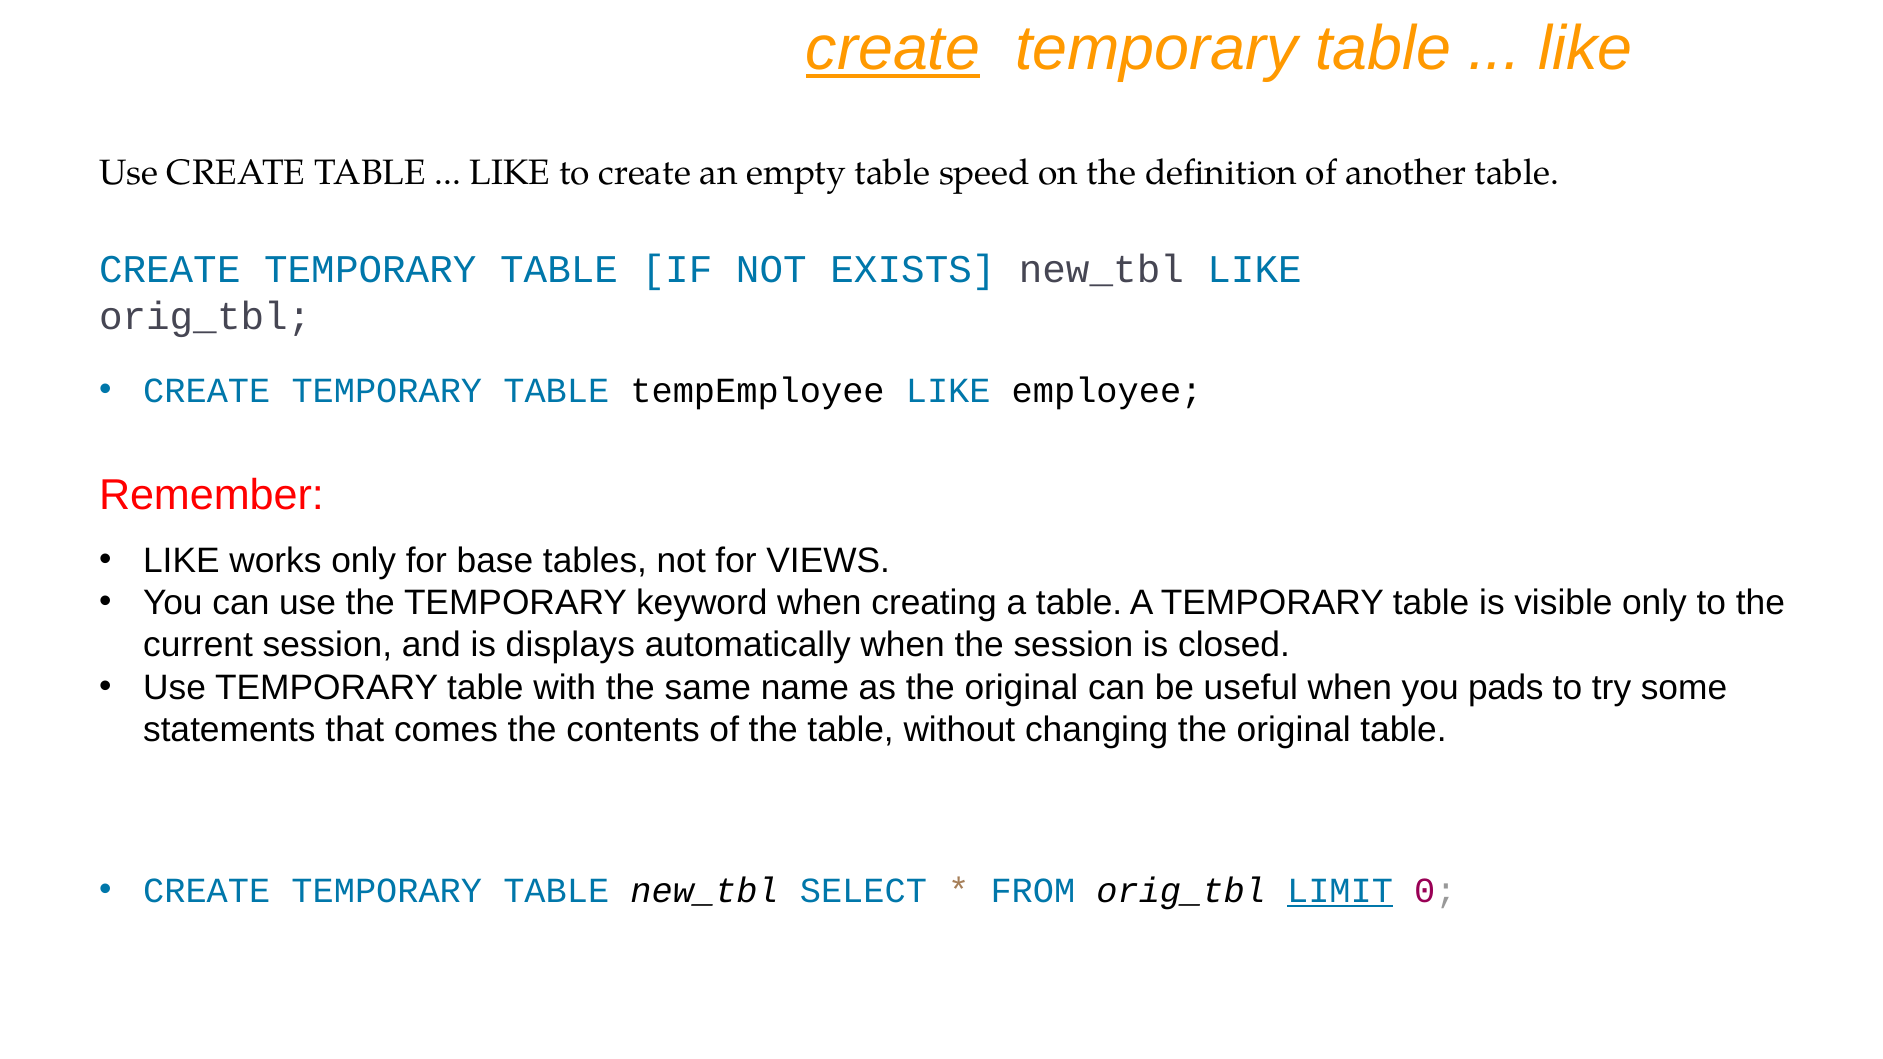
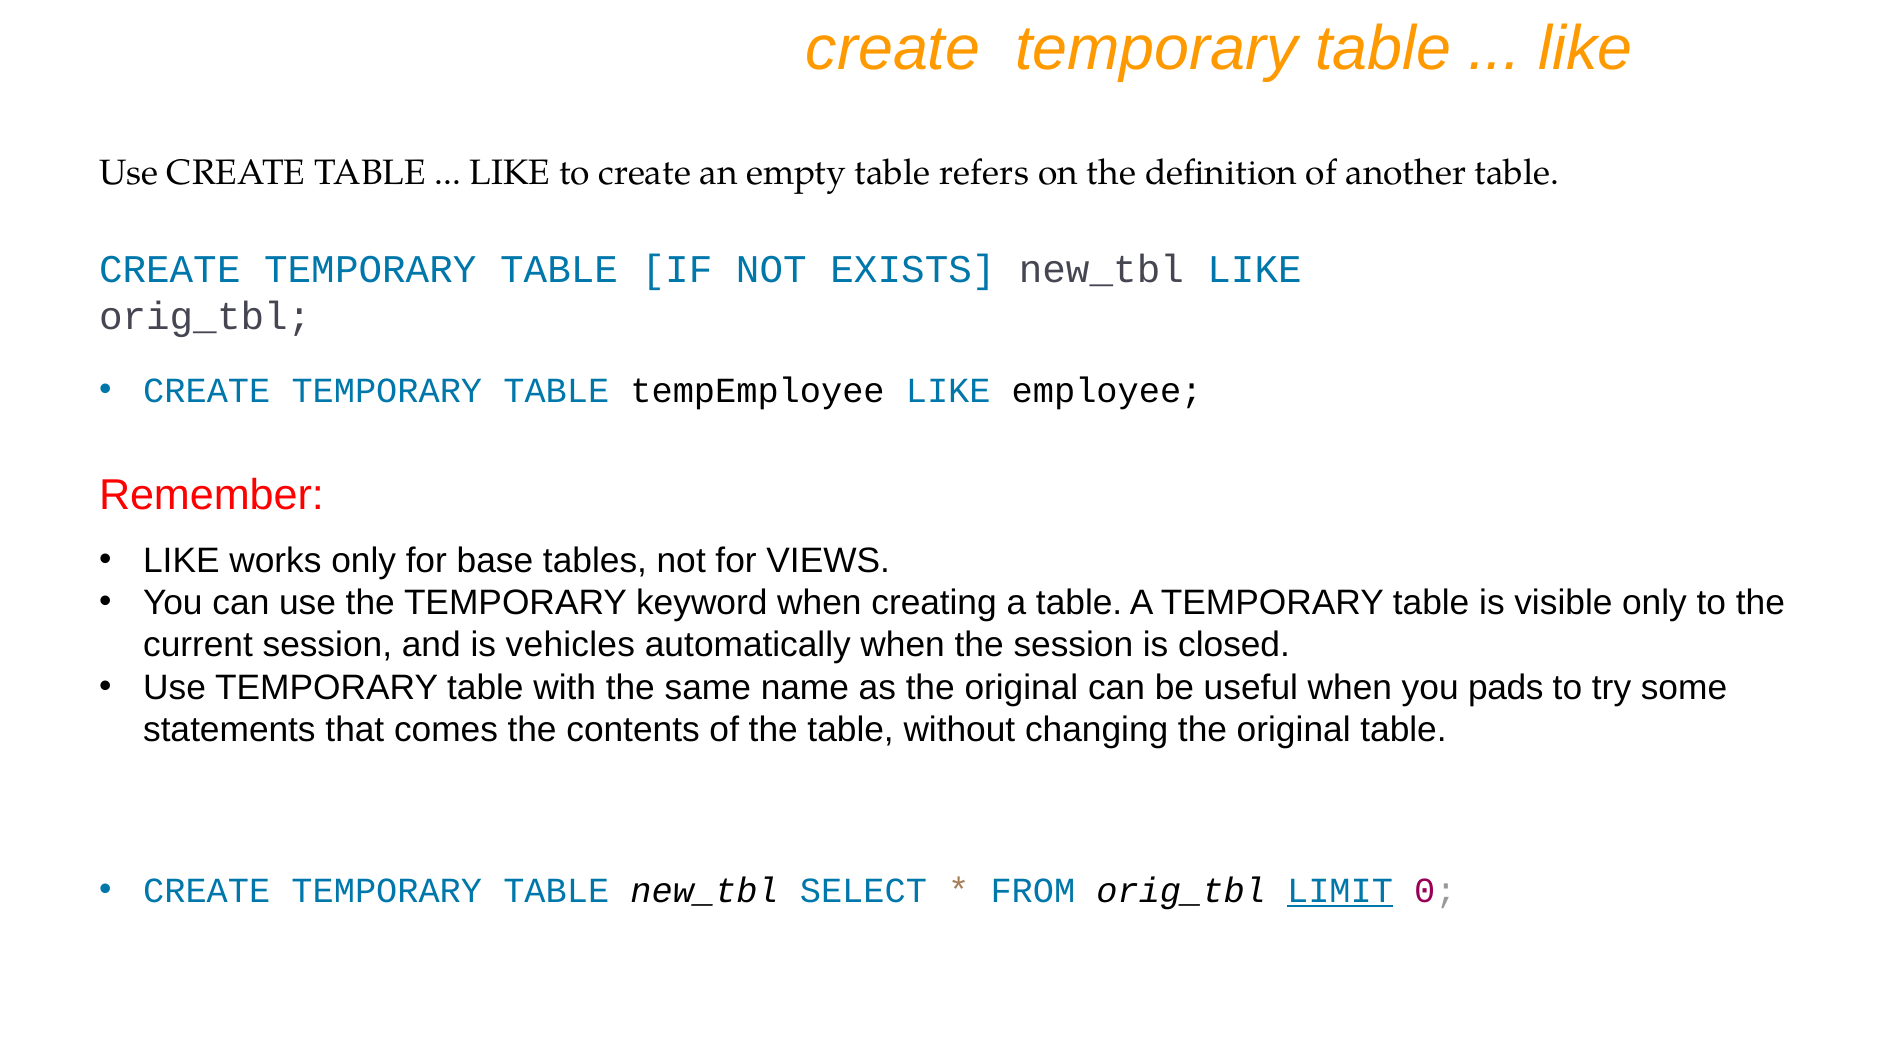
create at (893, 49) underline: present -> none
speed: speed -> refers
displays: displays -> vehicles
